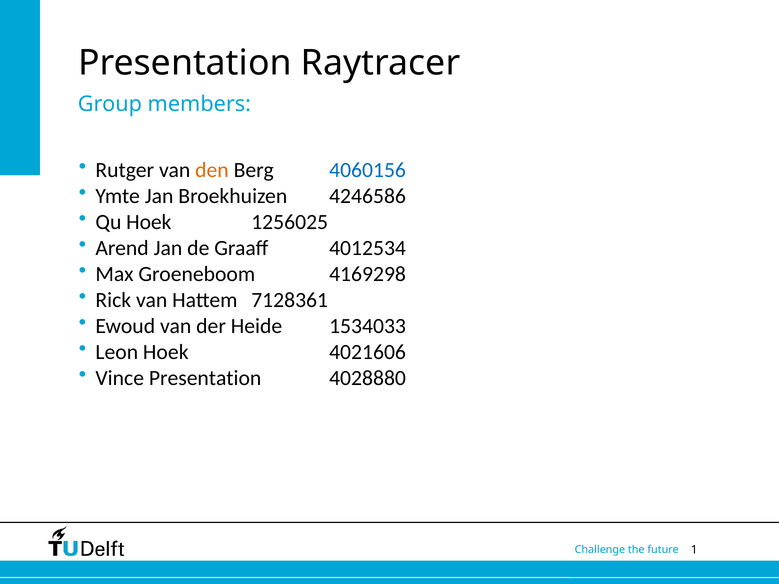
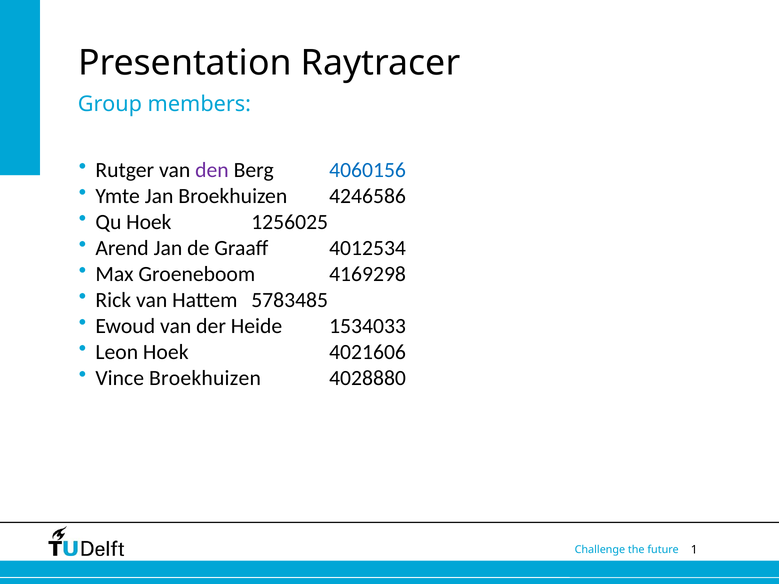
den colour: orange -> purple
7128361: 7128361 -> 5783485
Vince Presentation: Presentation -> Broekhuizen
